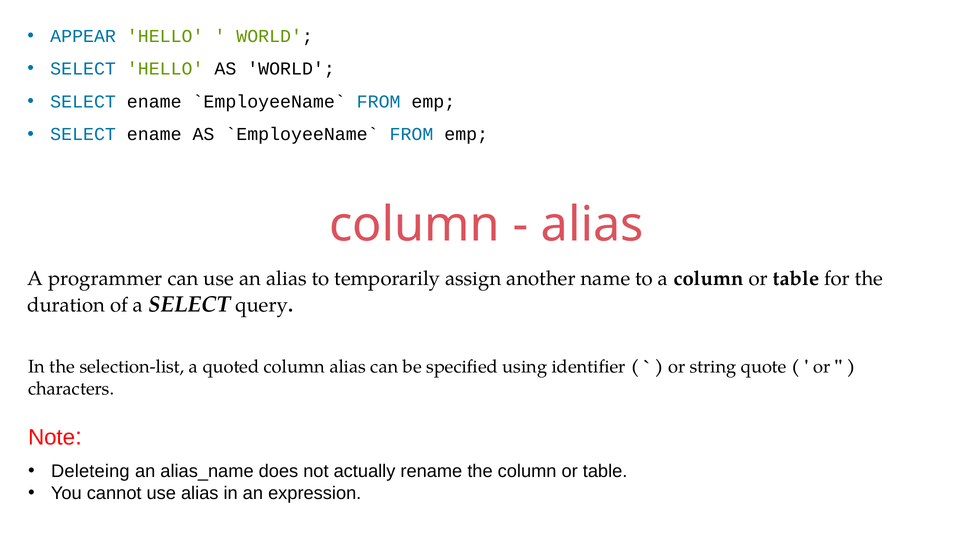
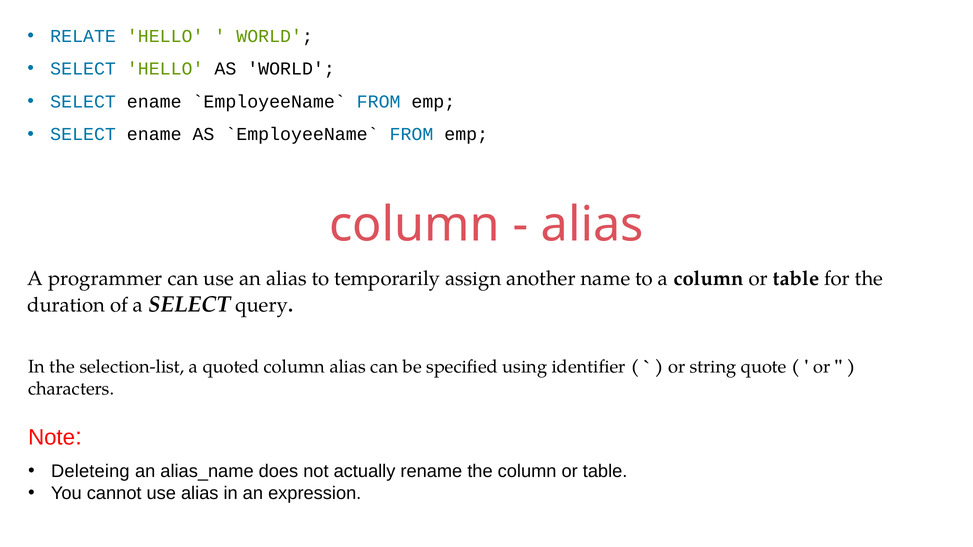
APPEAR: APPEAR -> RELATE
